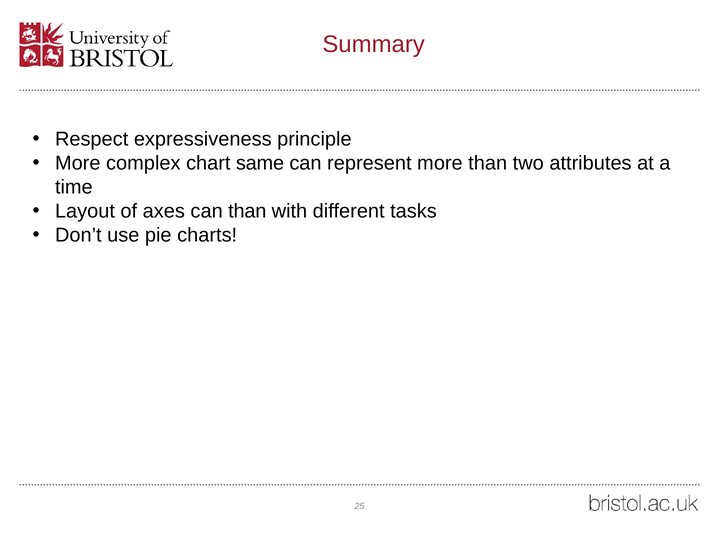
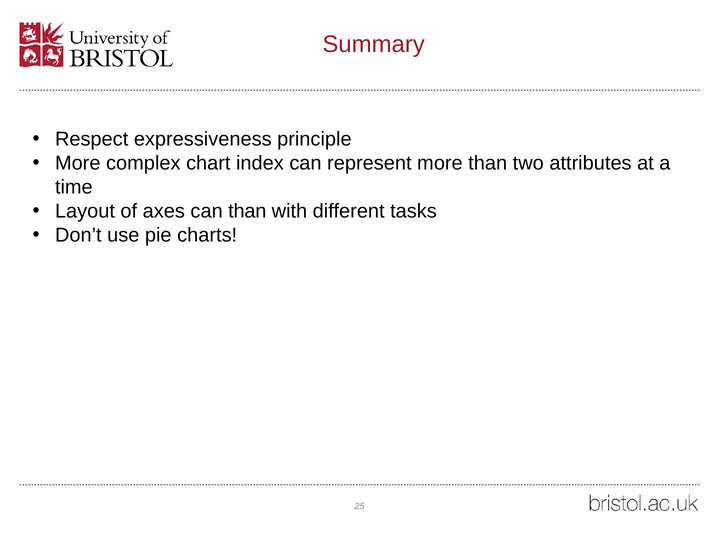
same: same -> index
